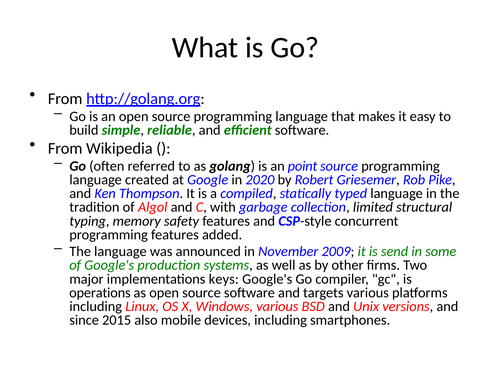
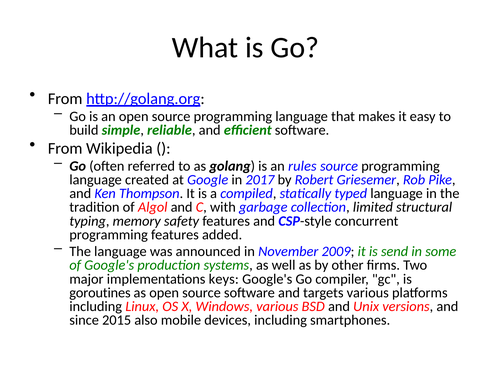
point: point -> rules
2020: 2020 -> 2017
operations: operations -> goroutines
